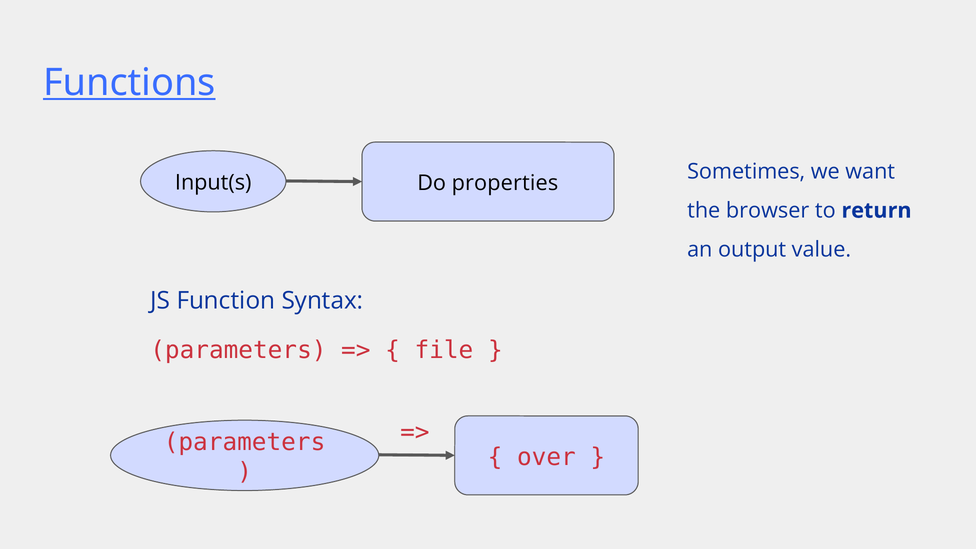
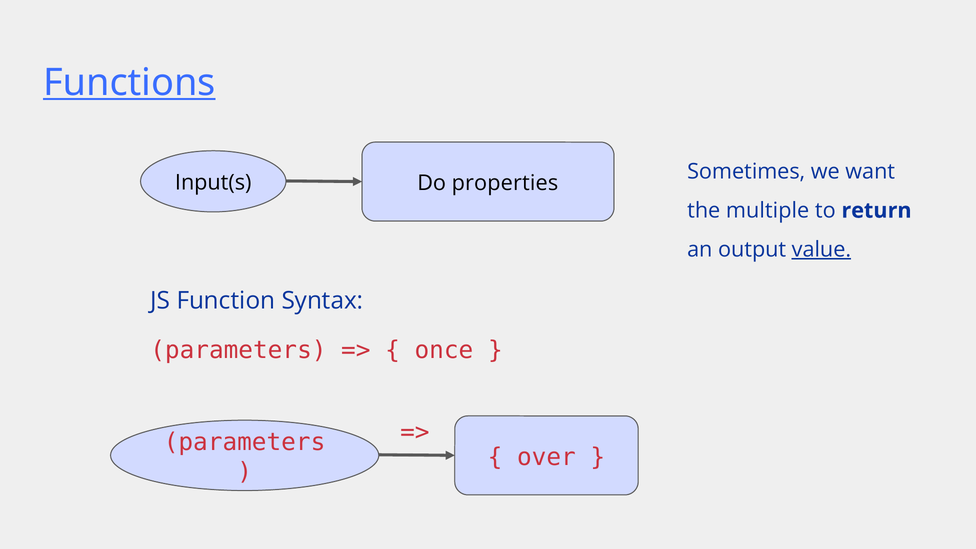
browser: browser -> multiple
value underline: none -> present
file: file -> once
